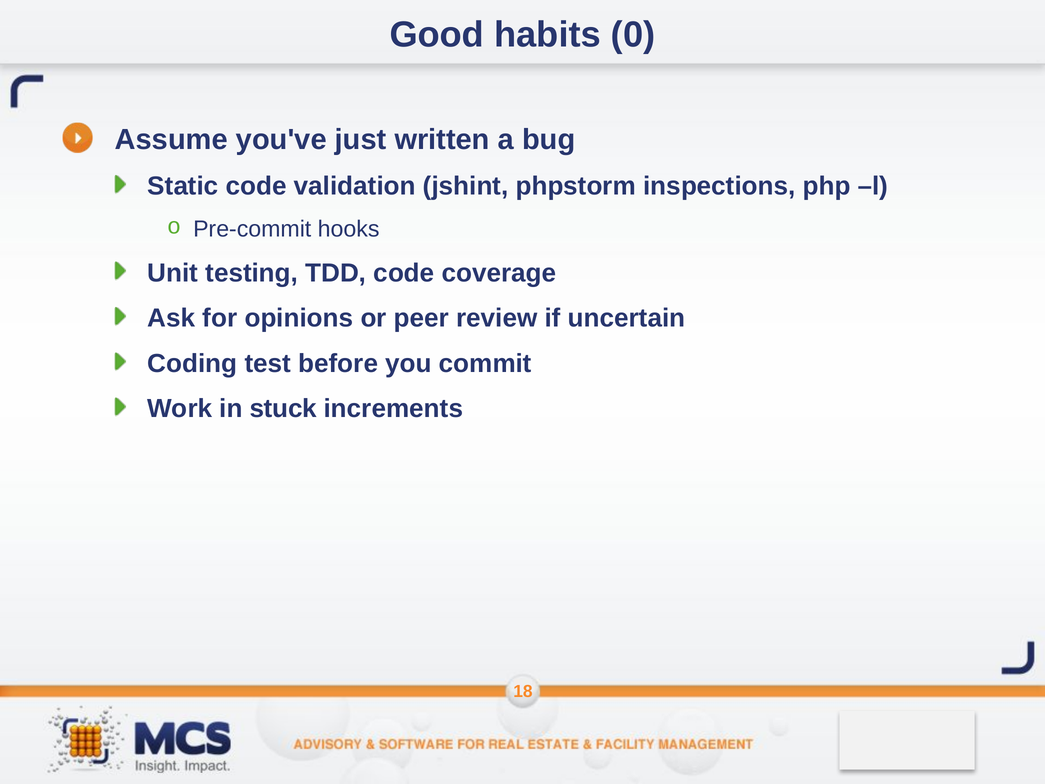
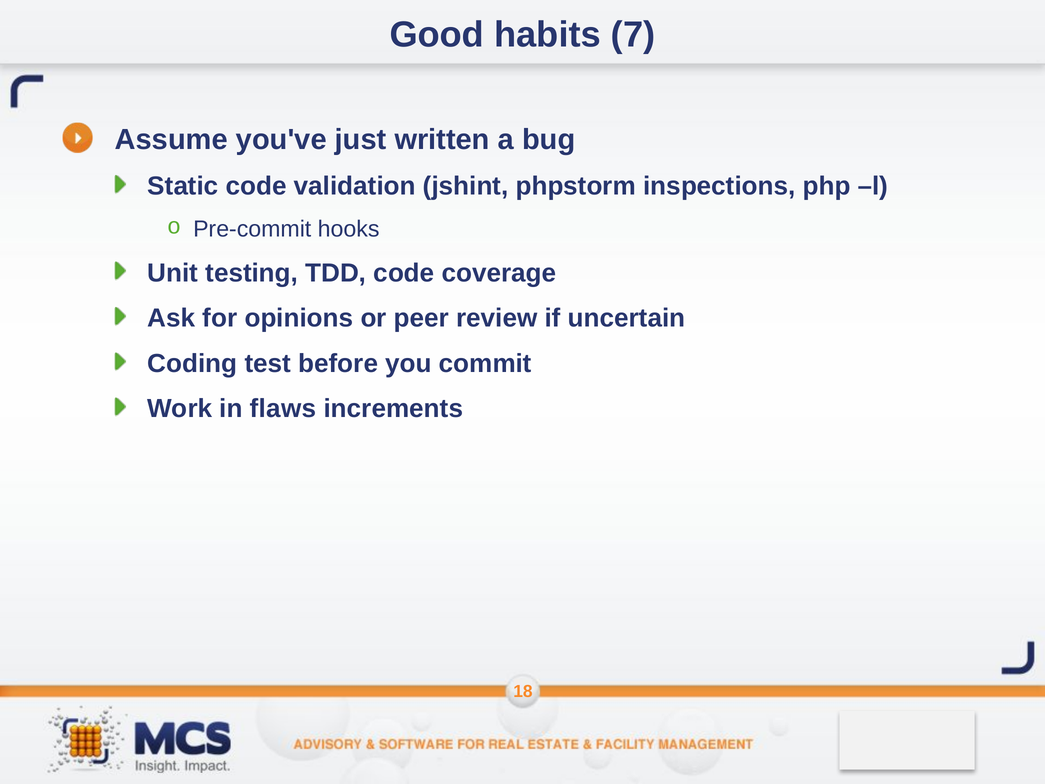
0: 0 -> 7
stuck: stuck -> flaws
